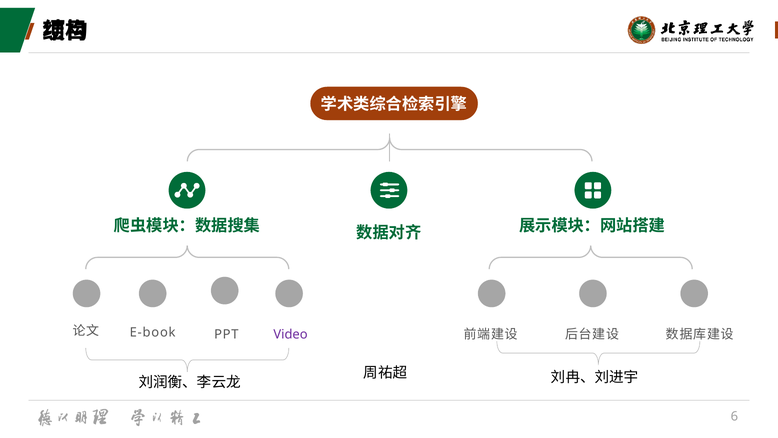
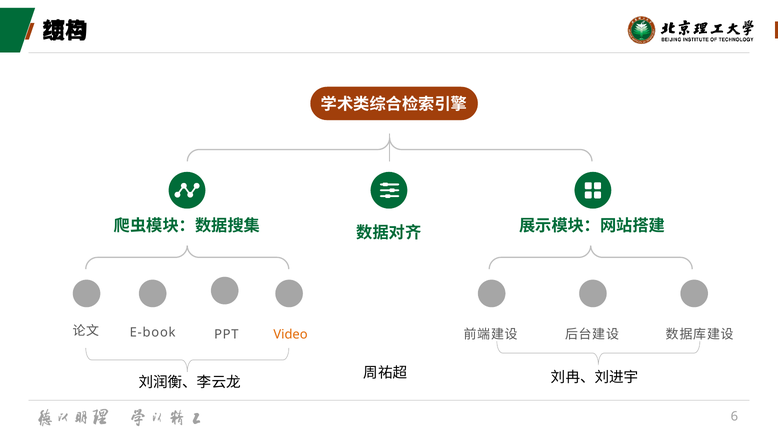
Video colour: purple -> orange
